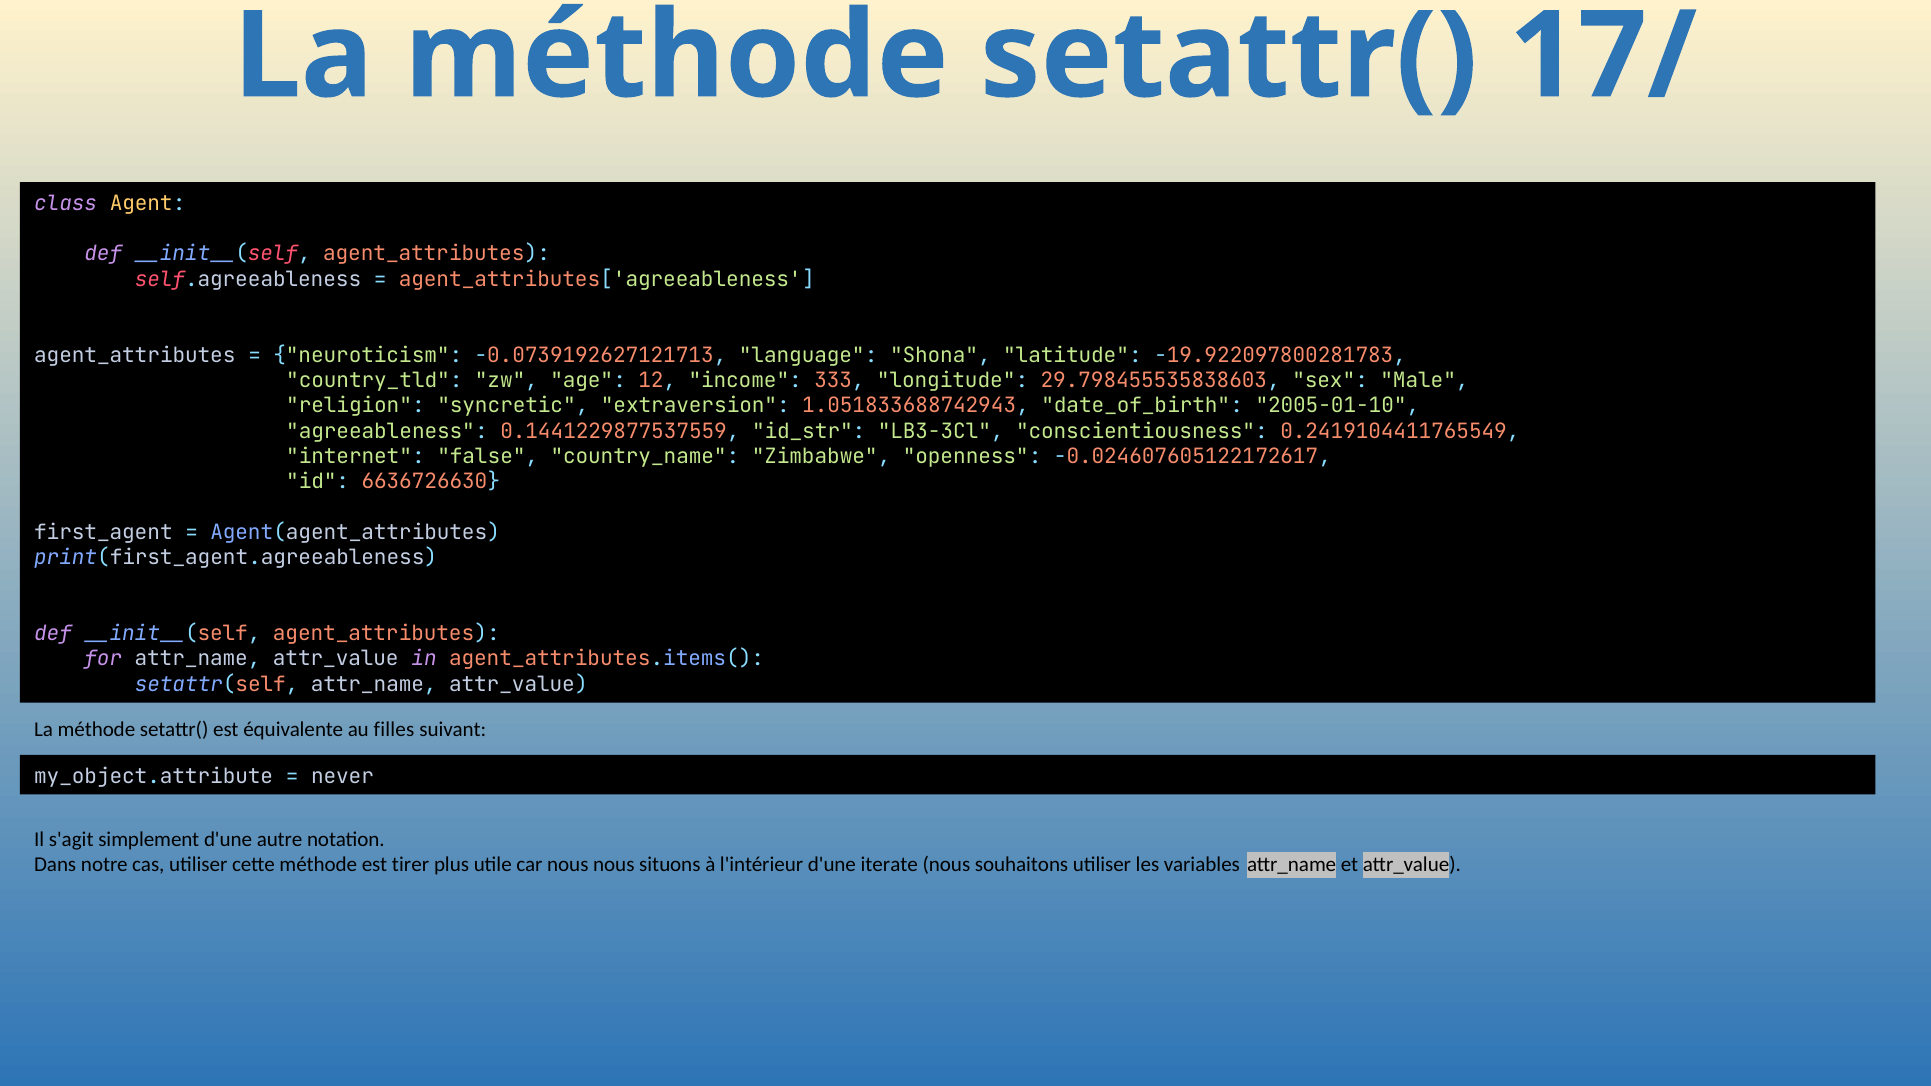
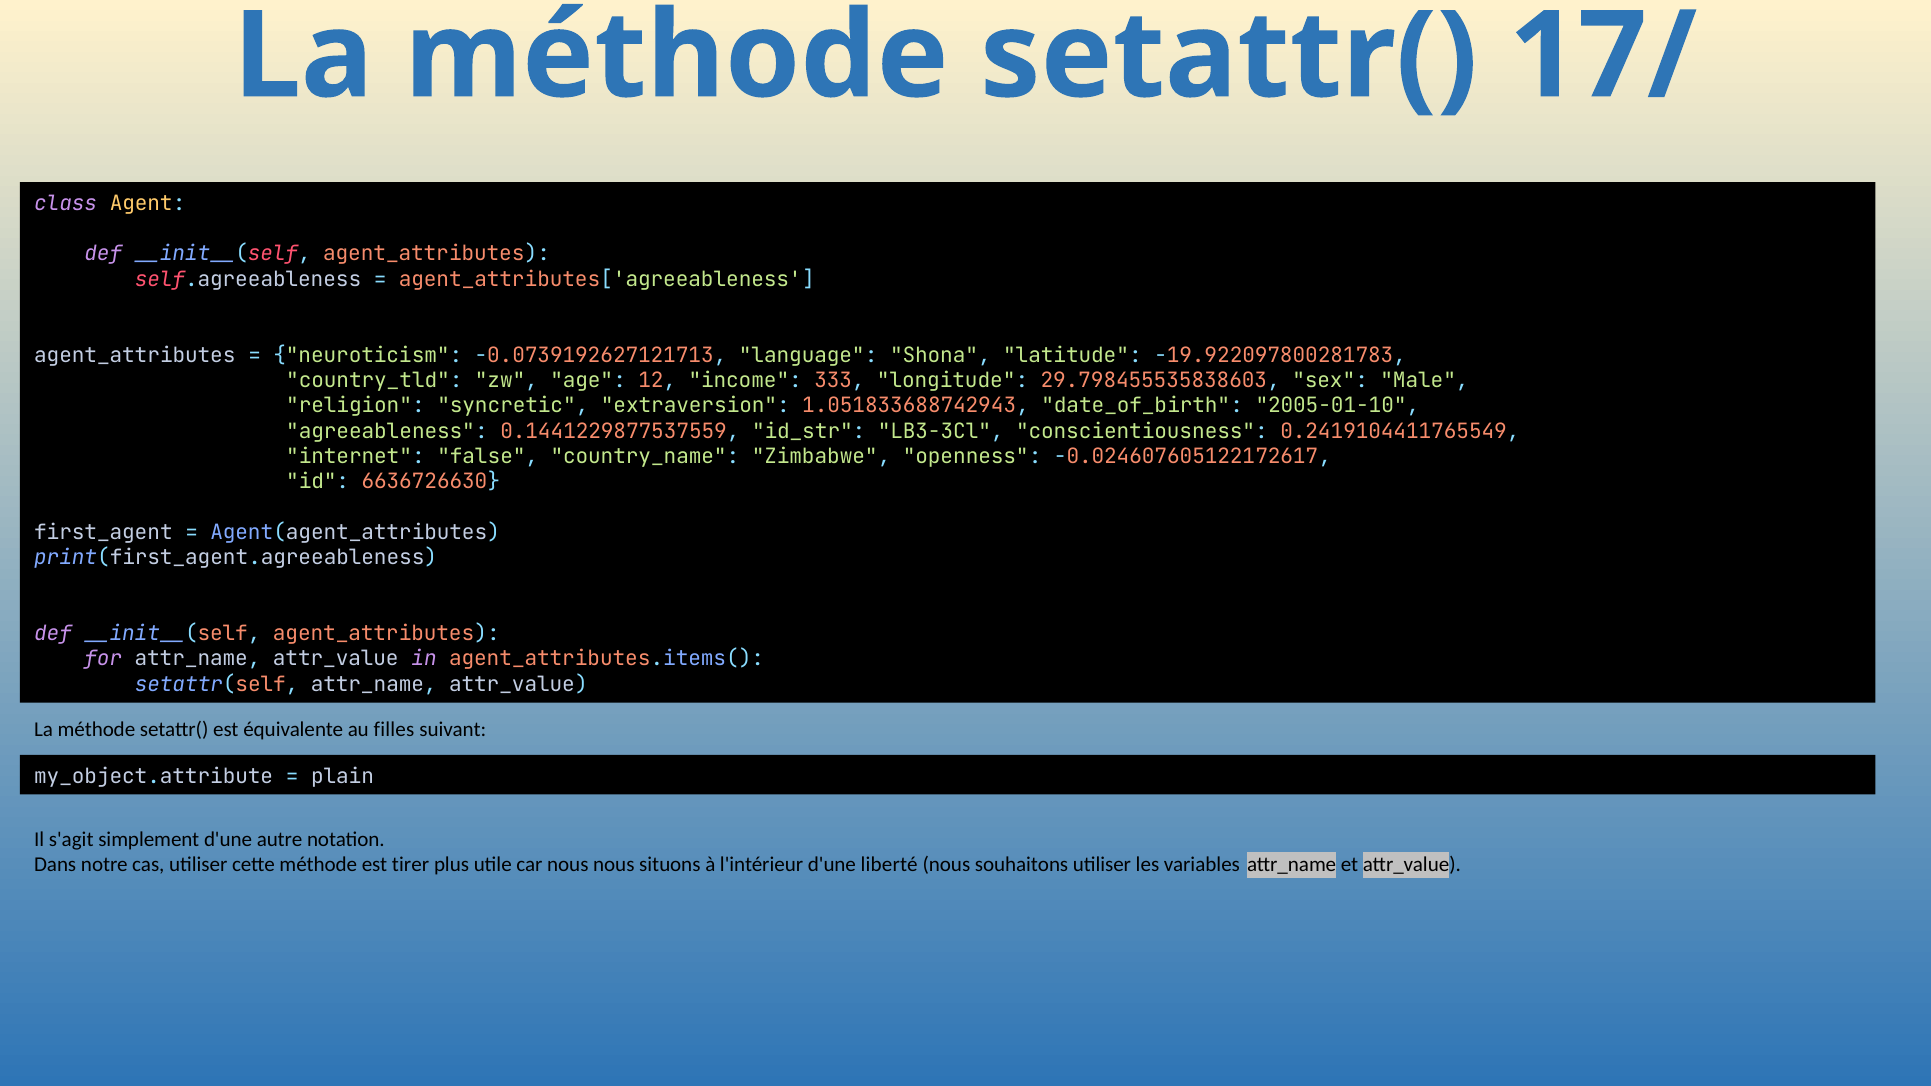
never: never -> plain
iterate: iterate -> liberté
